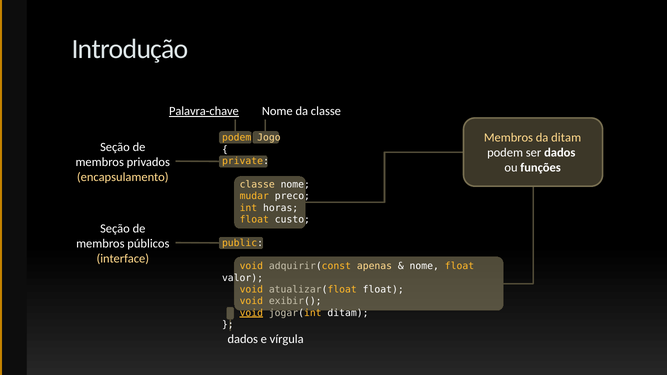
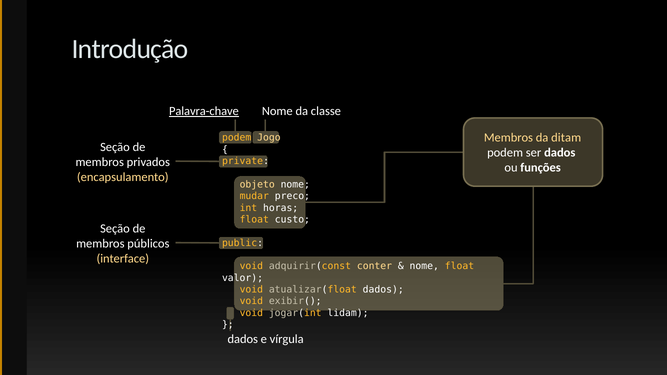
classe at (257, 185): classe -> objeto
apenas: apenas -> conter
atualizar(float float: float -> dados
void at (251, 313) underline: present -> none
jogar(int ditam: ditam -> lidam
